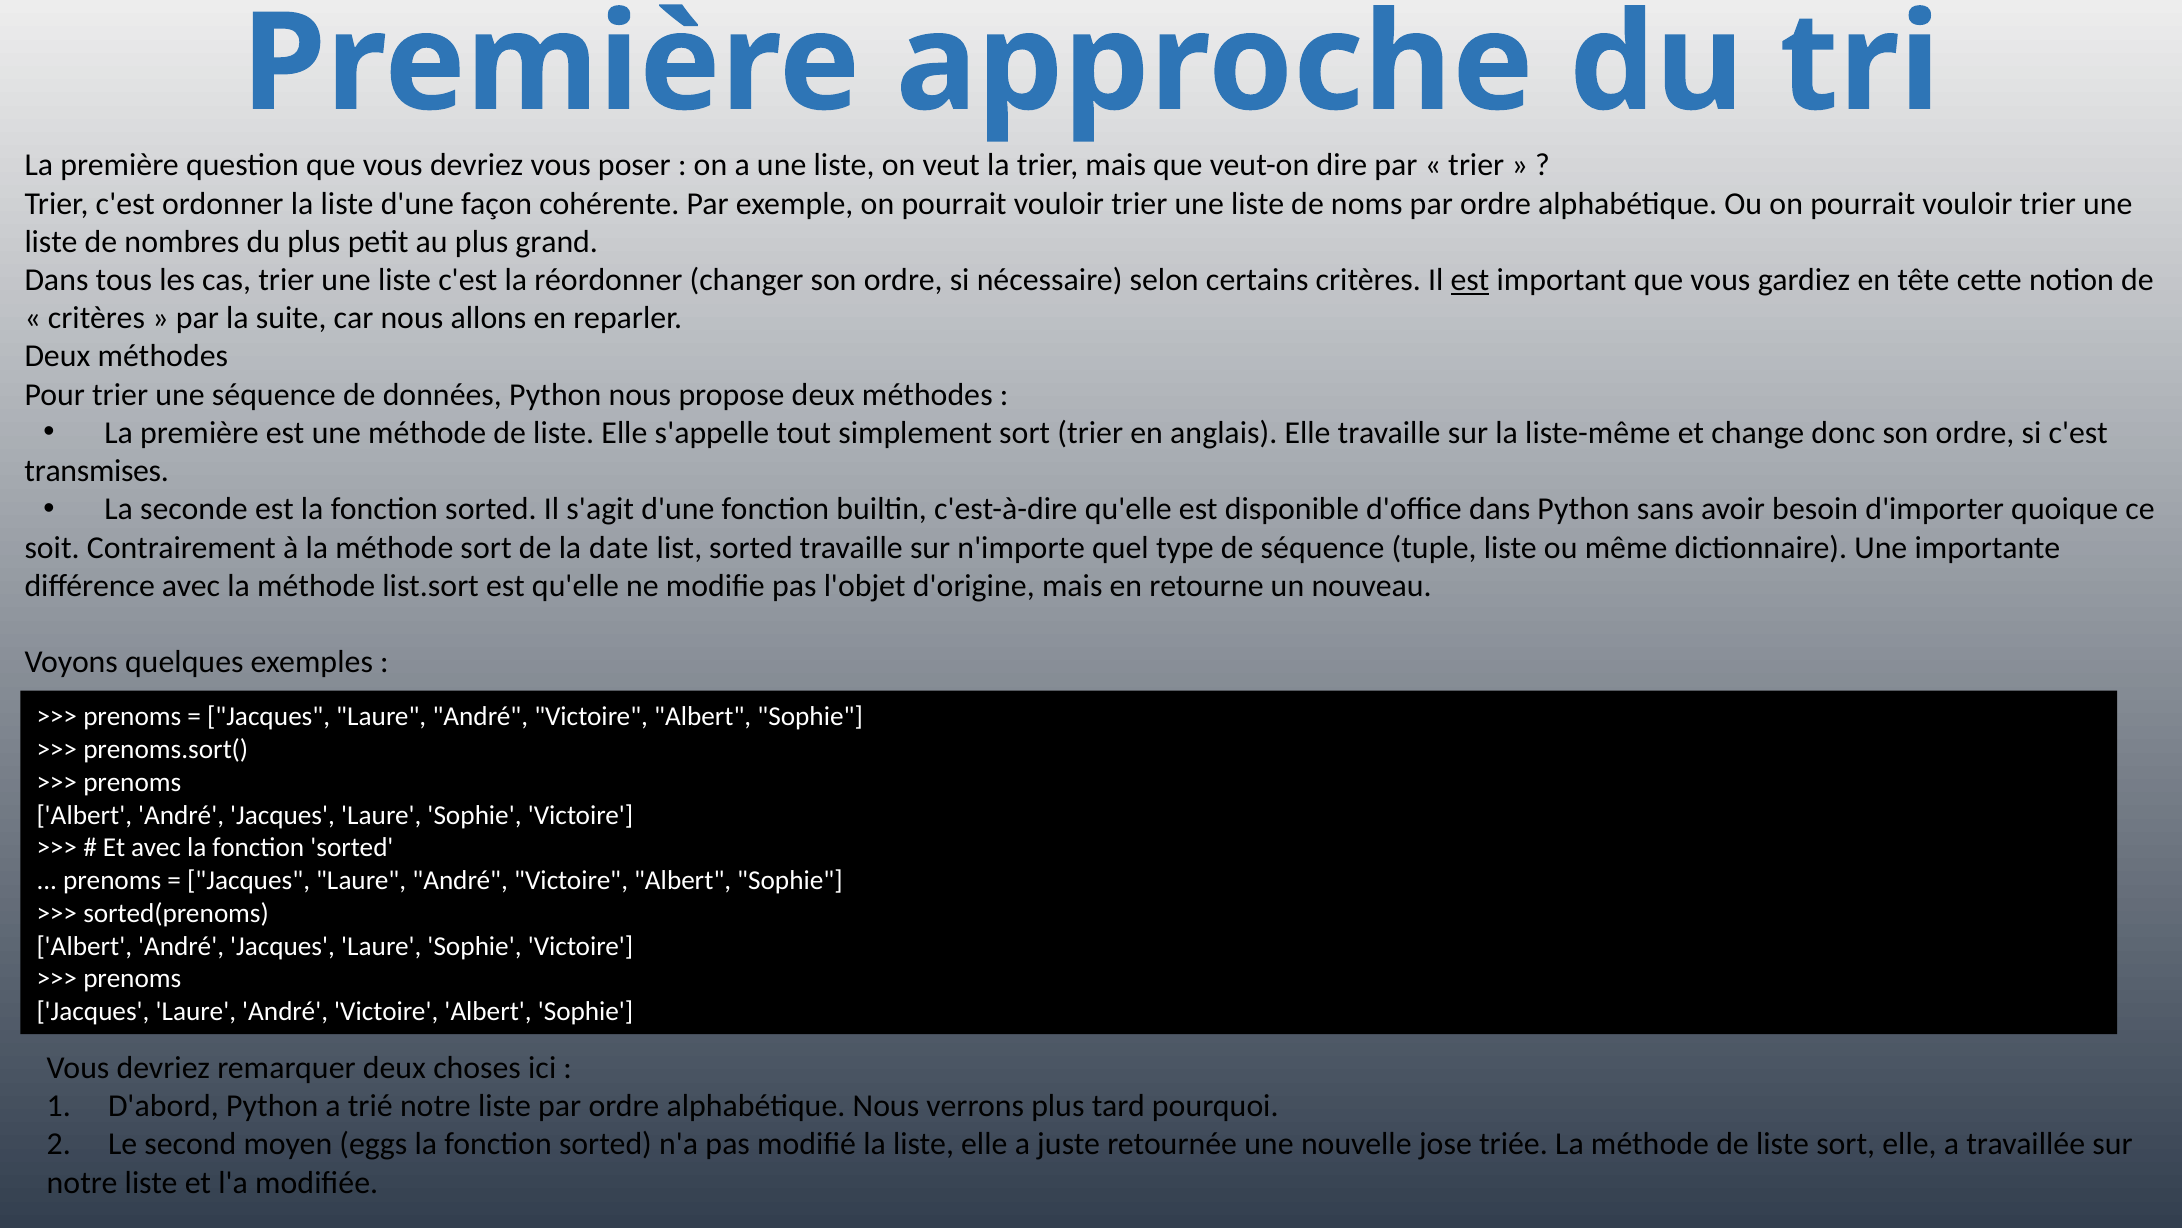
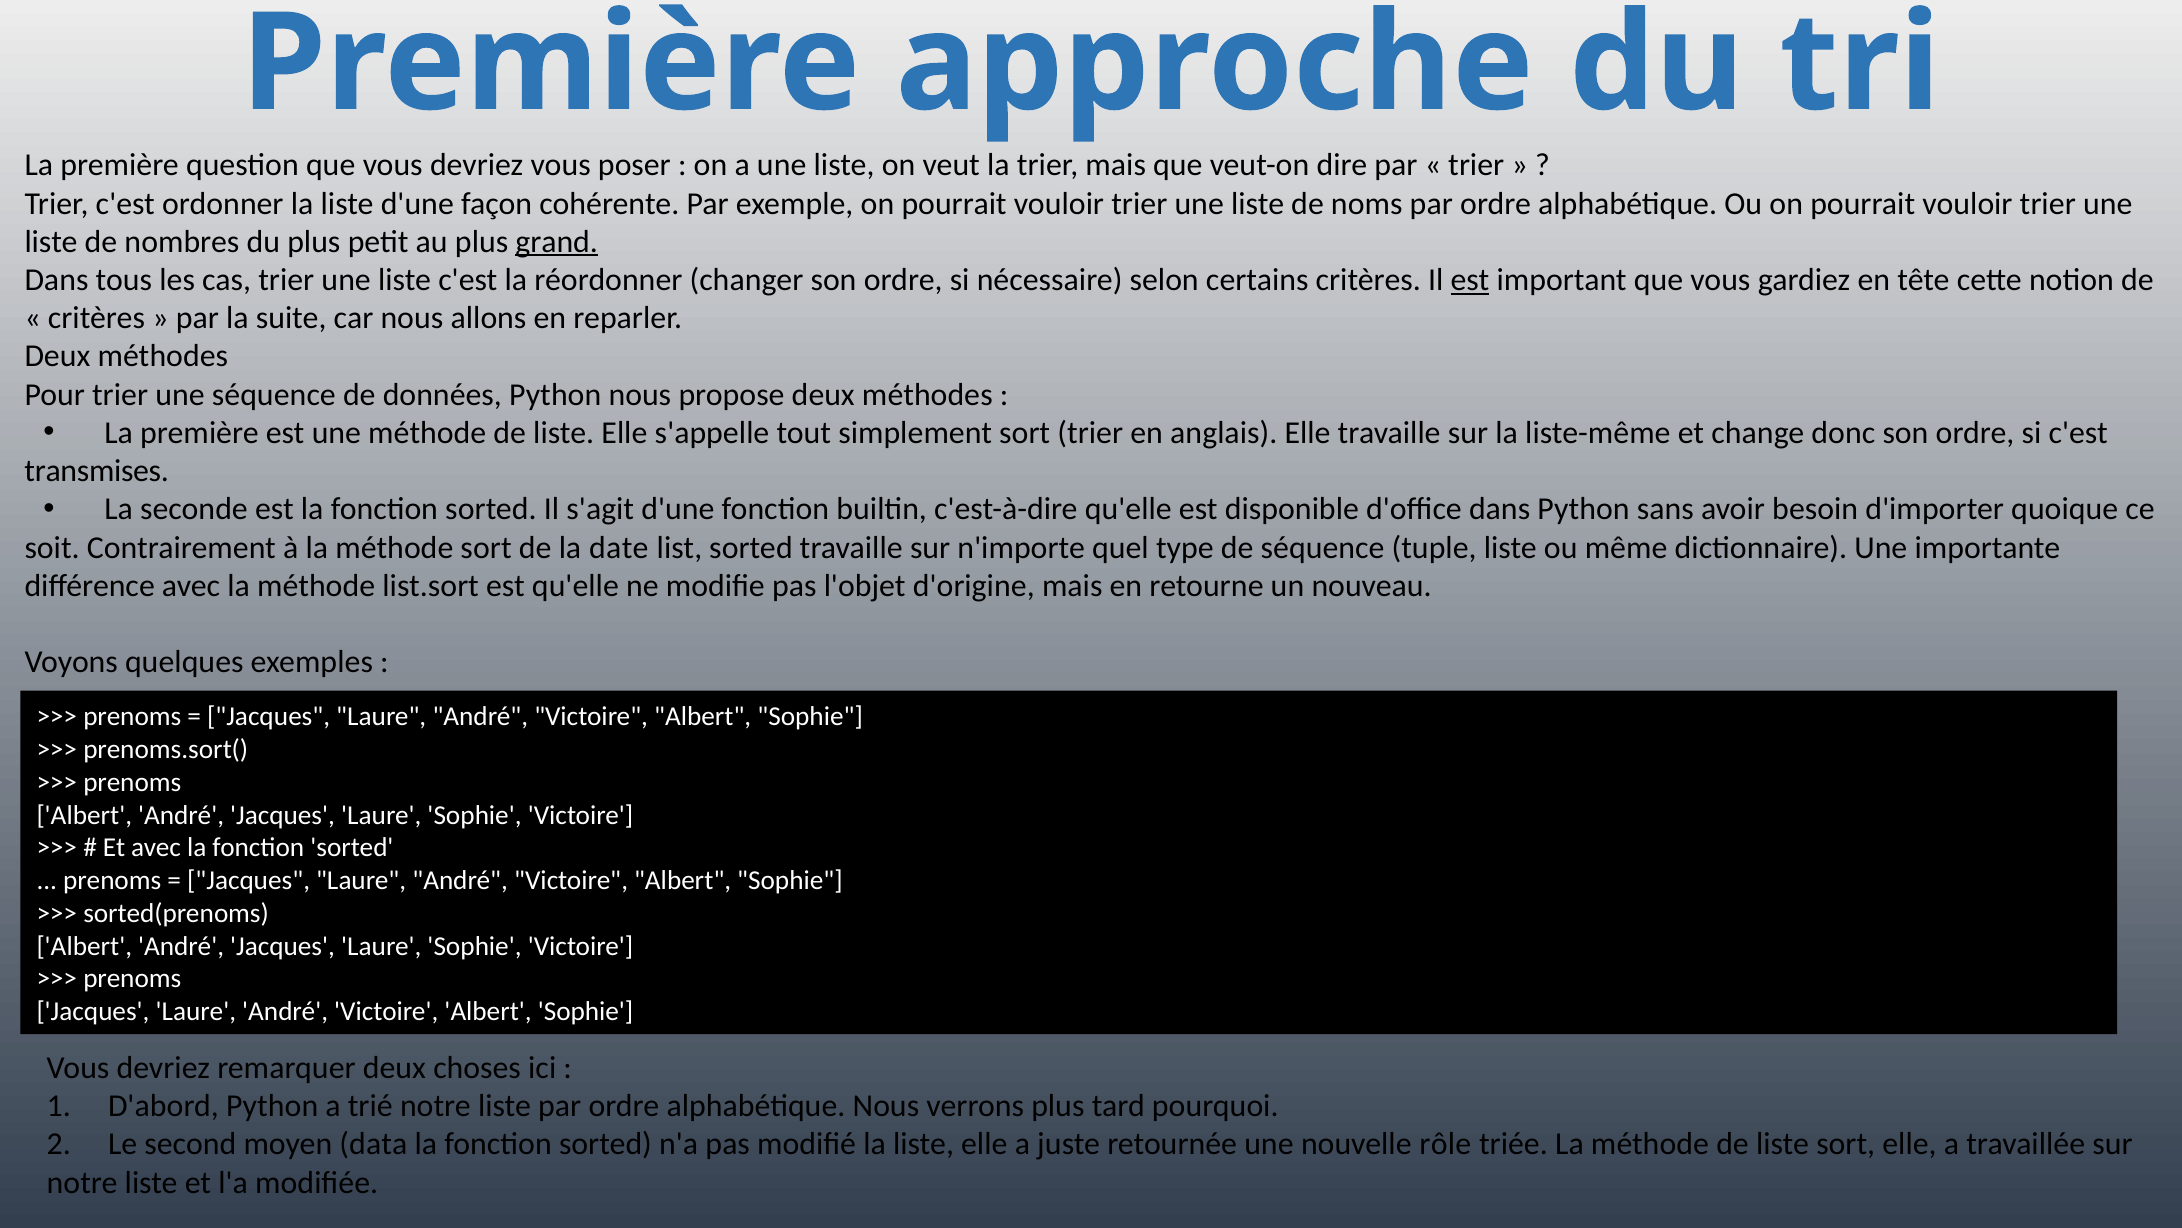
grand underline: none -> present
eggs: eggs -> data
jose: jose -> rôle
